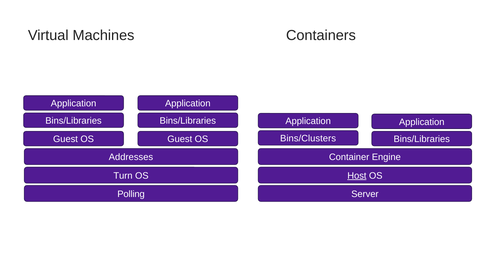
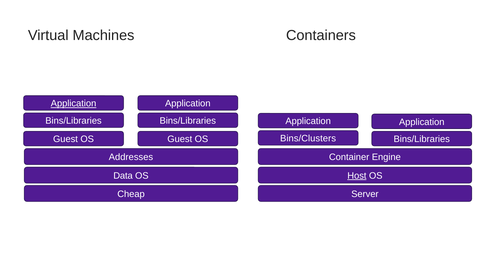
Application at (74, 104) underline: none -> present
Turn: Turn -> Data
Polling: Polling -> Cheap
